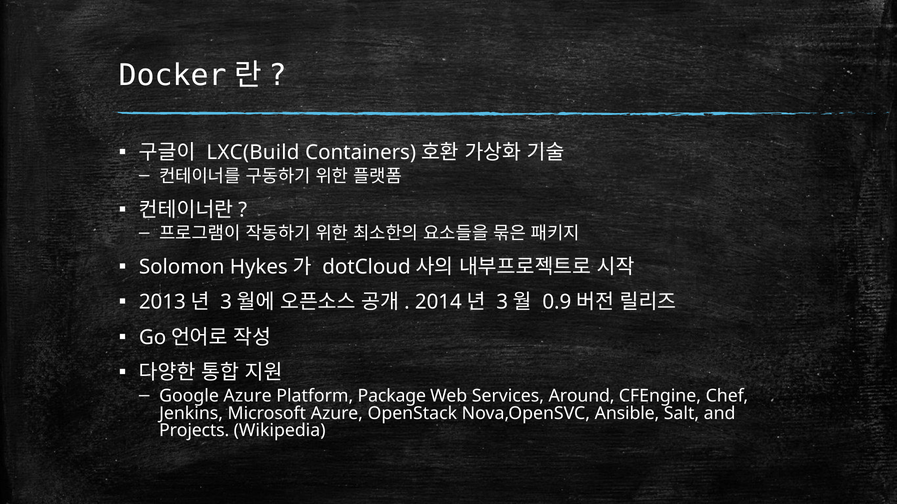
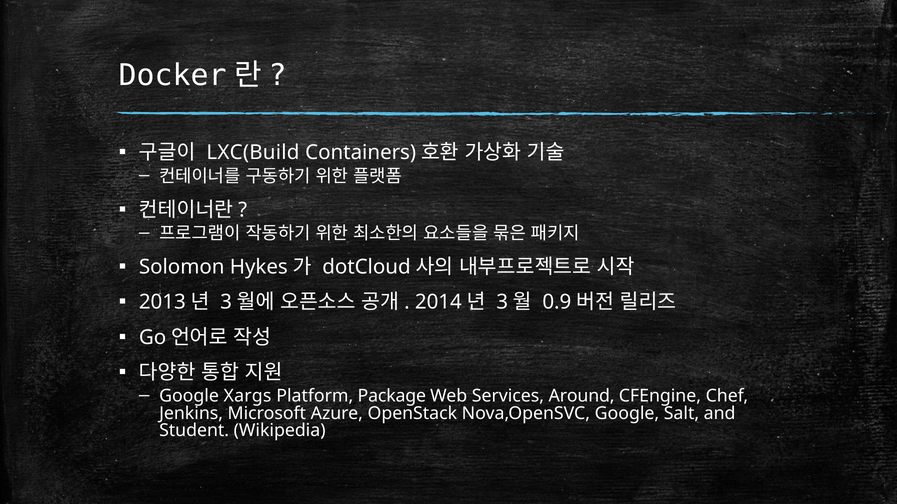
Google Azure: Azure -> Xargs
Nova,OpenSVC Ansible: Ansible -> Google
Projects: Projects -> Student
